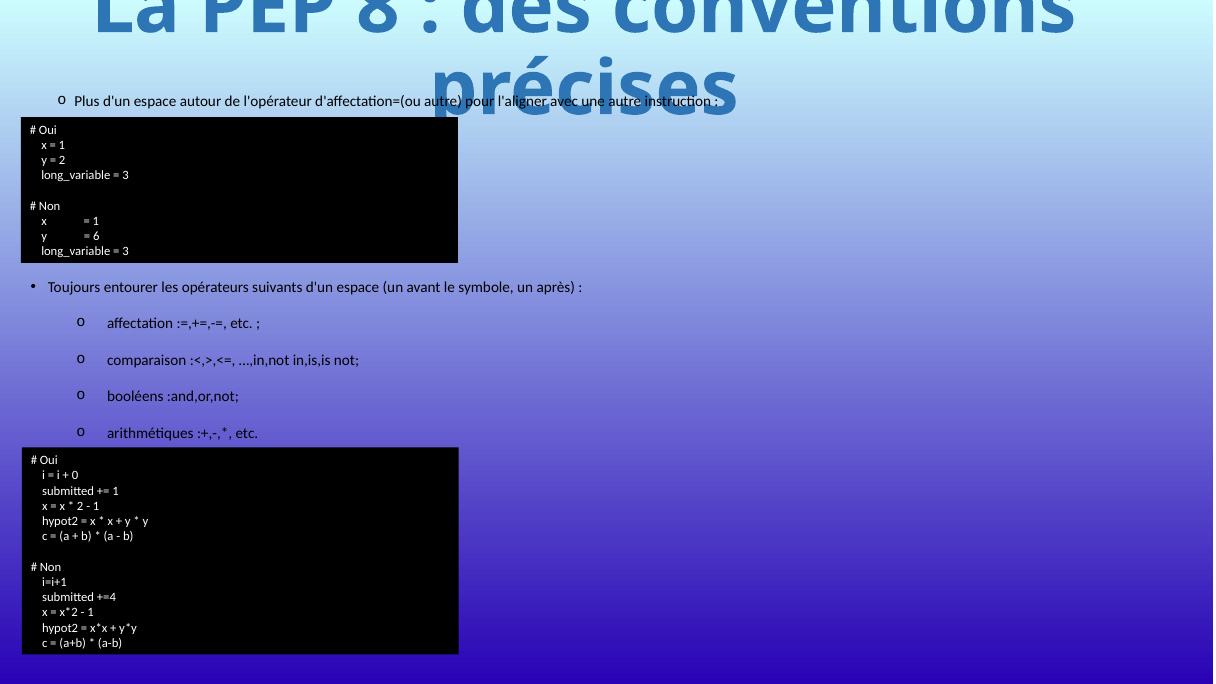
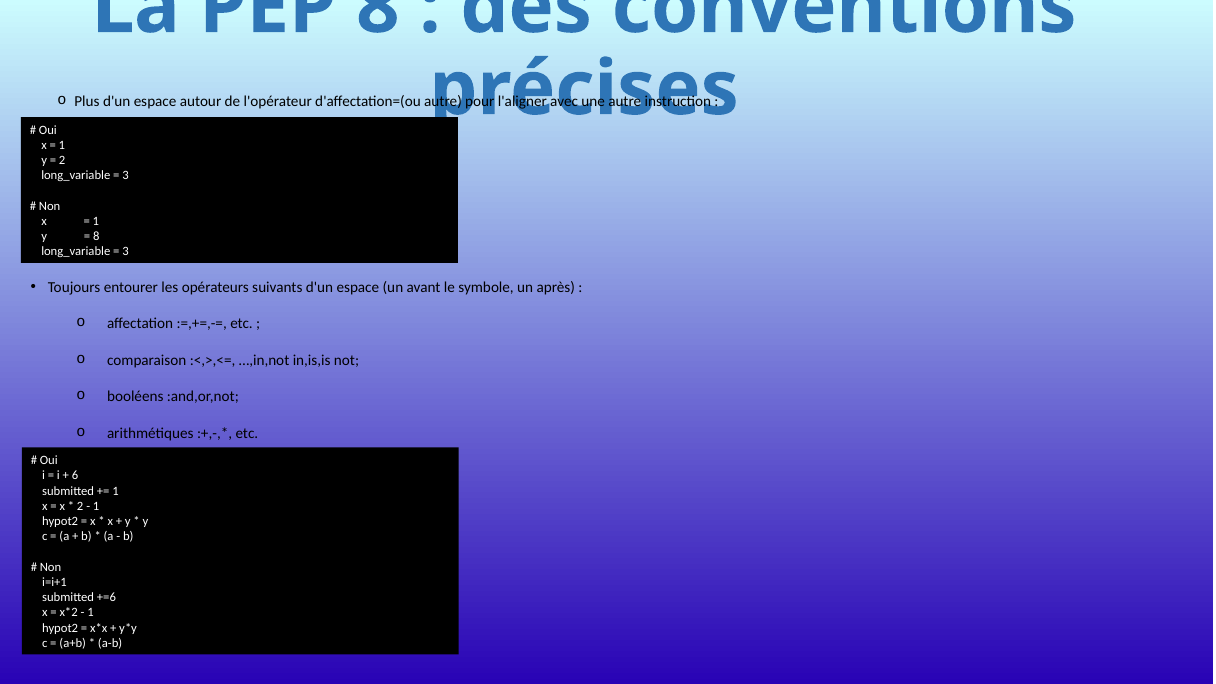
6 at (96, 237): 6 -> 8
0: 0 -> 6
+=4: +=4 -> +=6
